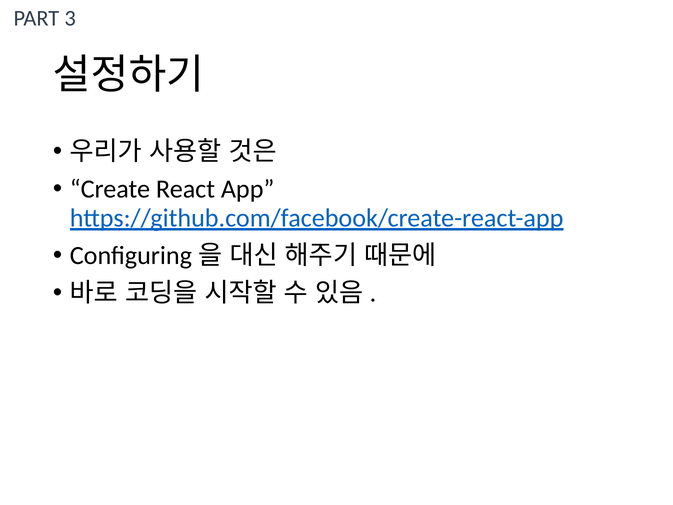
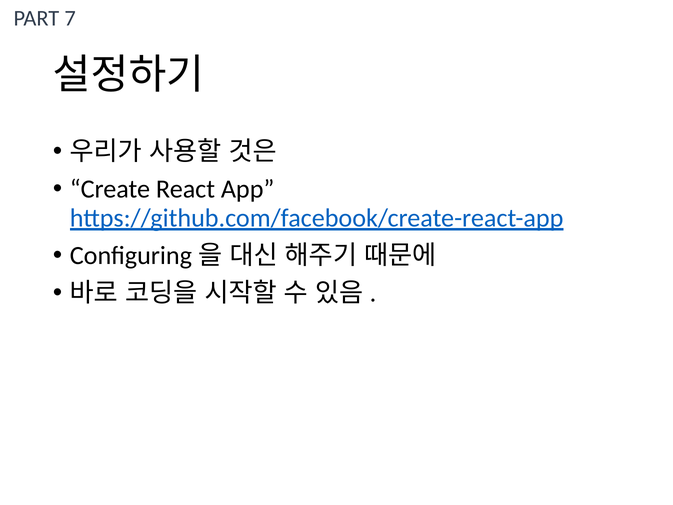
3: 3 -> 7
